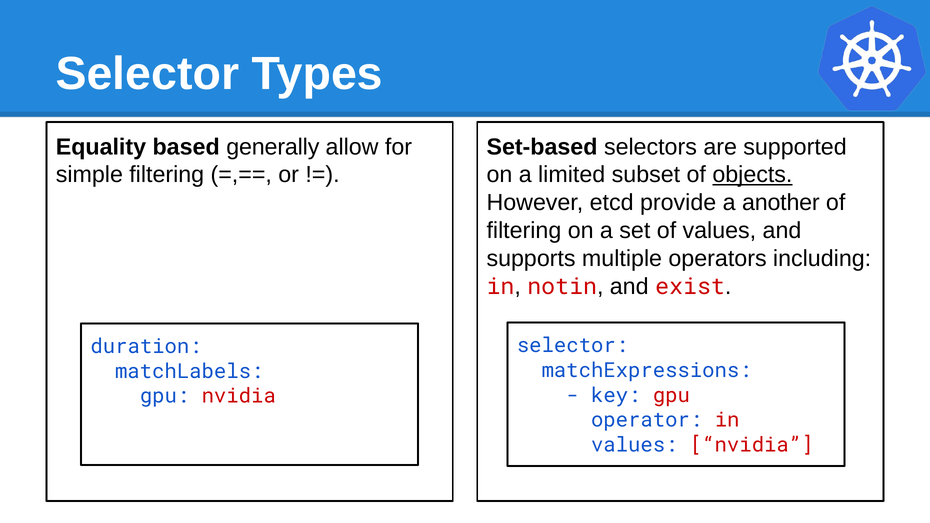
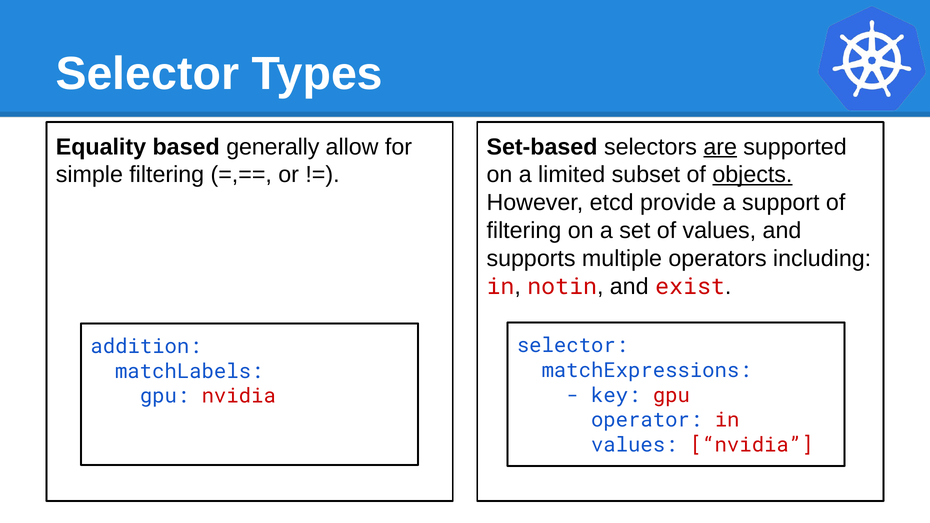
are underline: none -> present
another: another -> support
duration: duration -> addition
